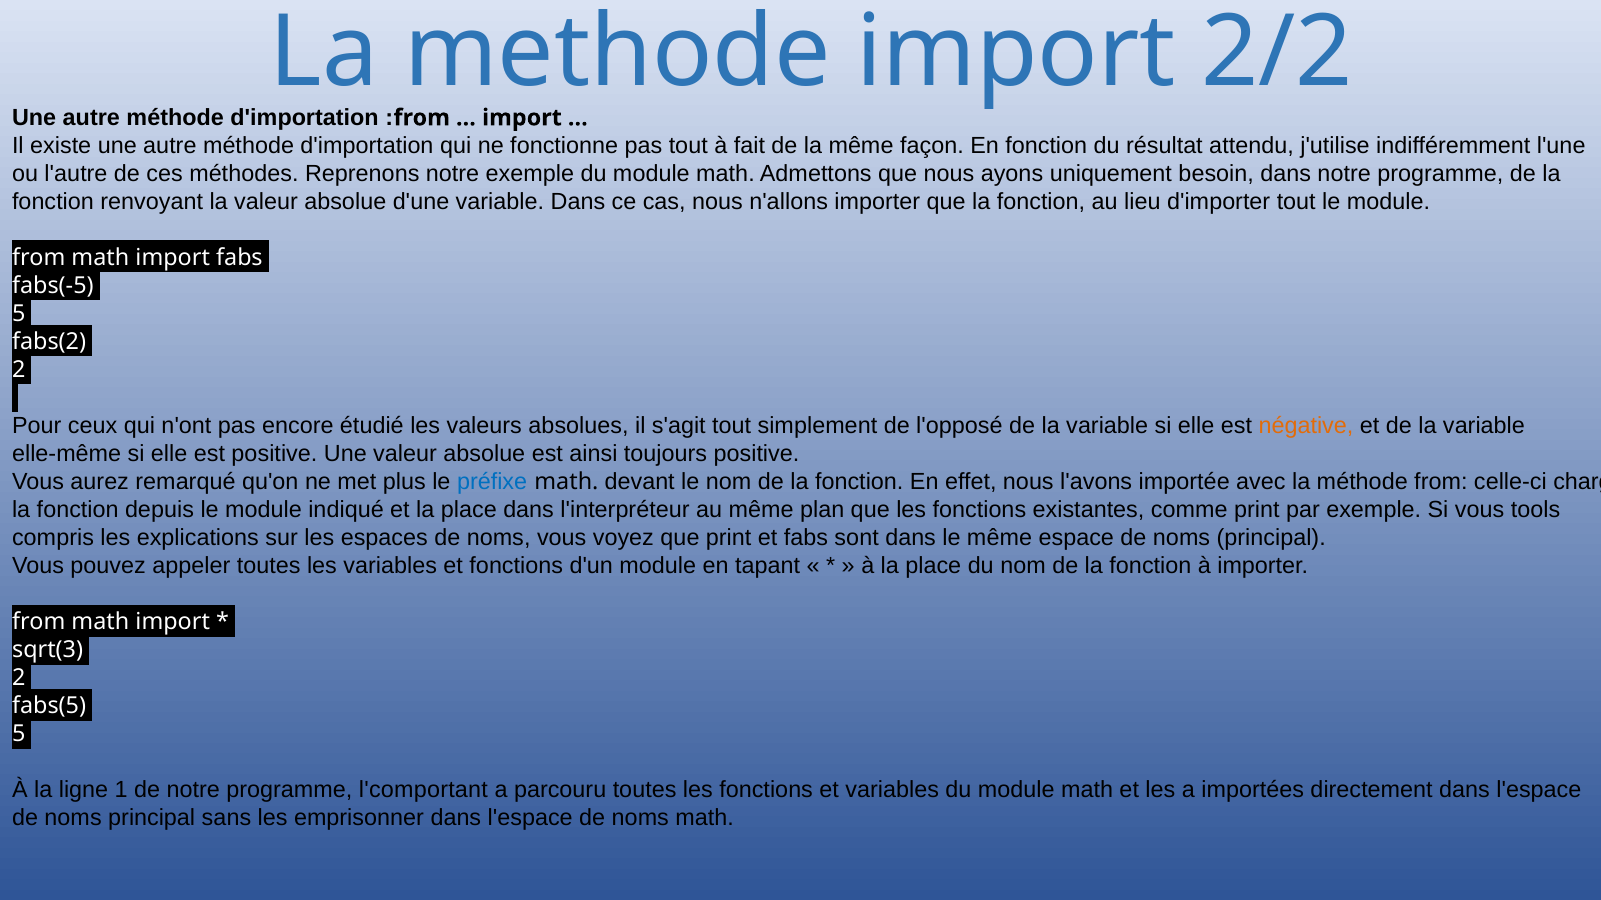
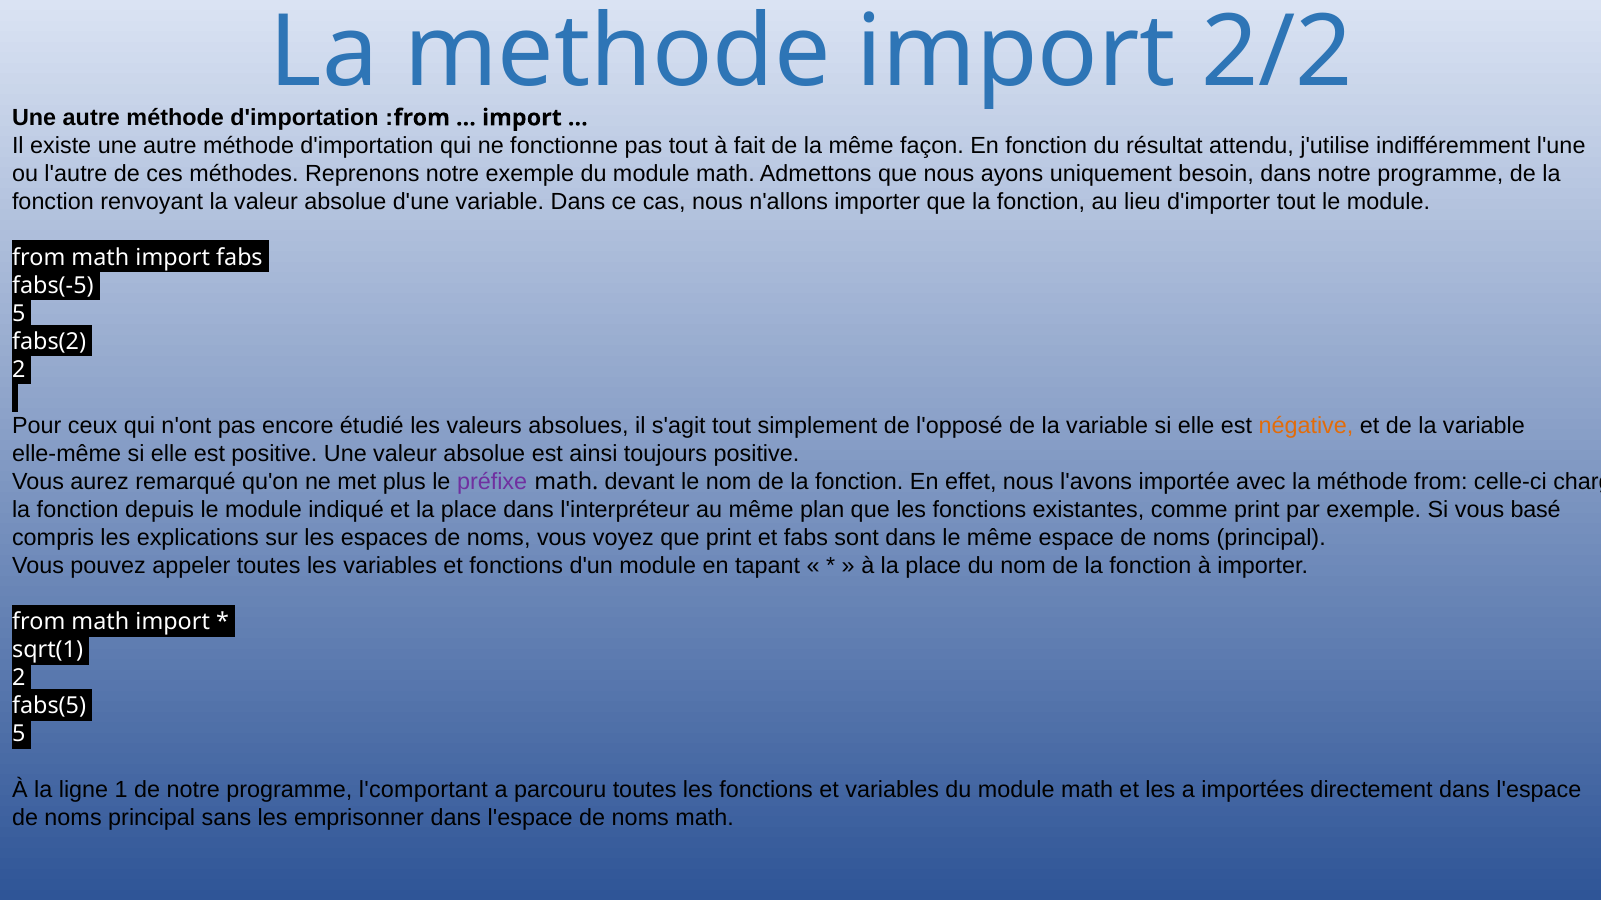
préfixe colour: blue -> purple
tools: tools -> basé
sqrt(3: sqrt(3 -> sqrt(1
